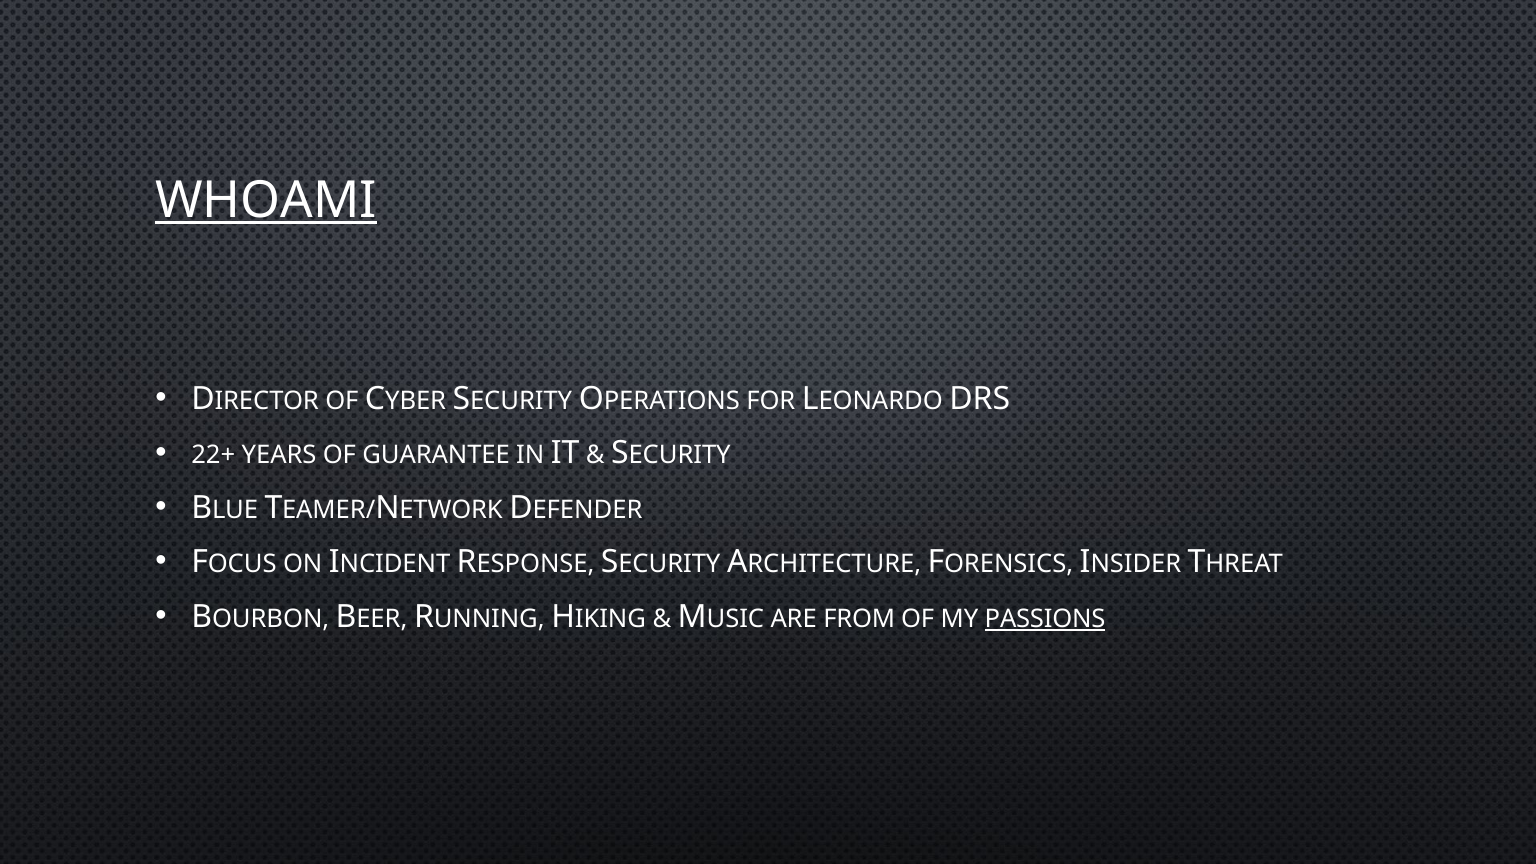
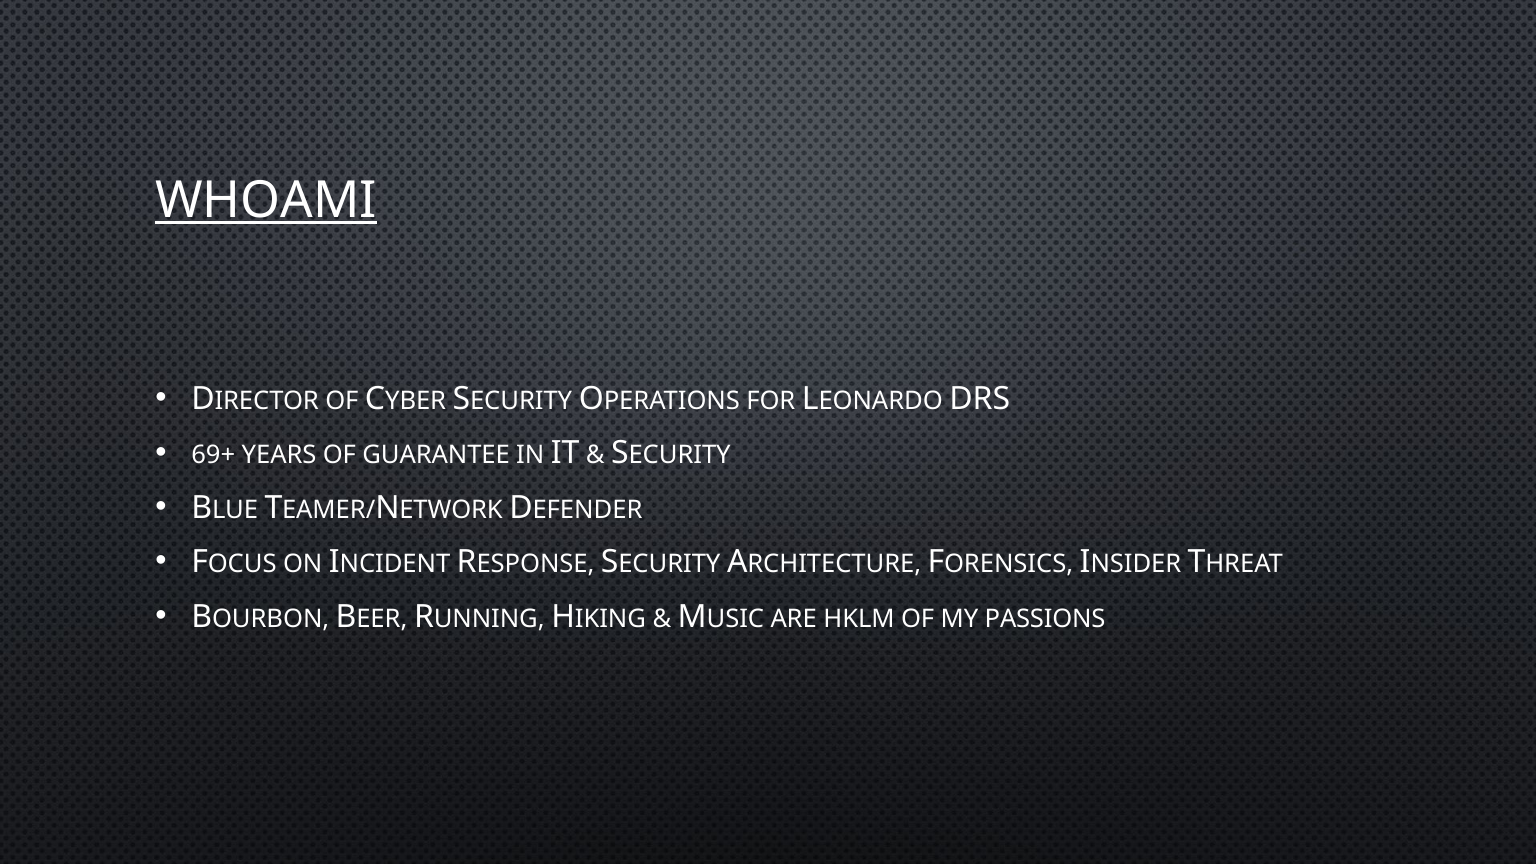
22+: 22+ -> 69+
FROM: FROM -> HKLM
PASSIONS underline: present -> none
